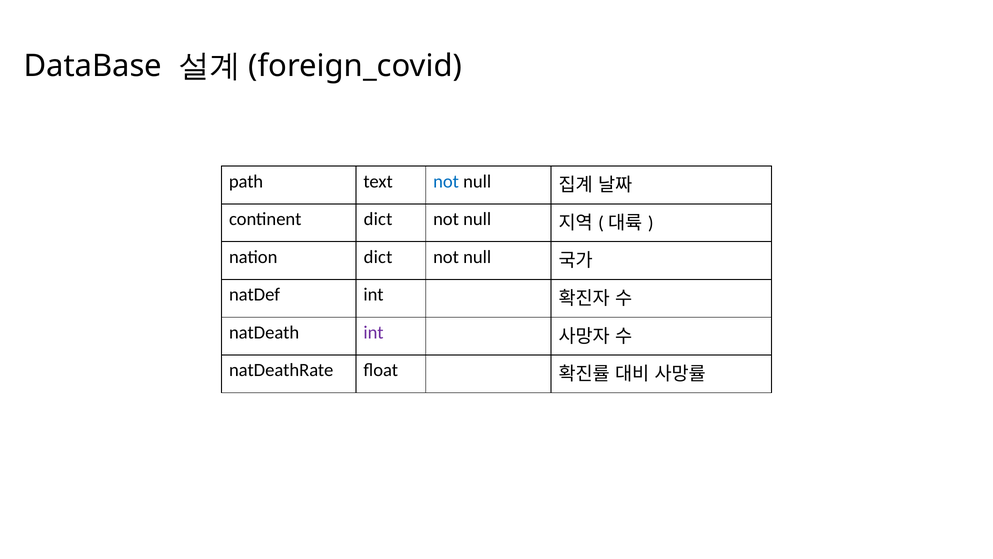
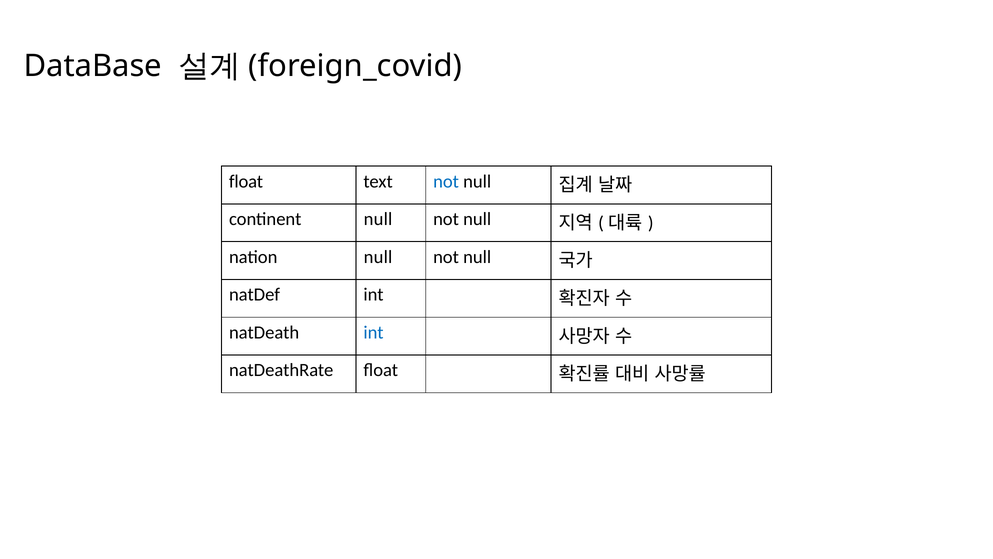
path at (246, 181): path -> float
continent dict: dict -> null
nation dict: dict -> null
int at (374, 332) colour: purple -> blue
